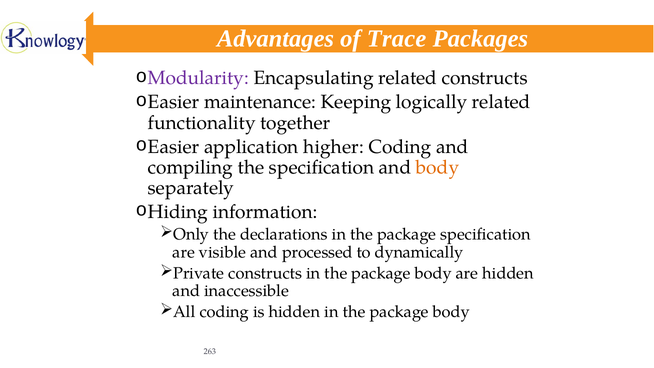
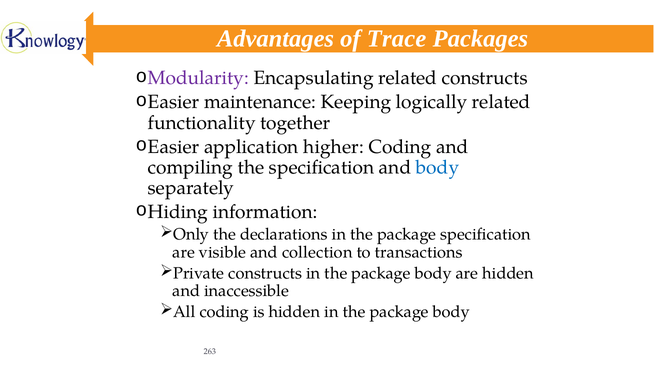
body at (438, 167) colour: orange -> blue
processed: processed -> collection
dynamically: dynamically -> transactions
